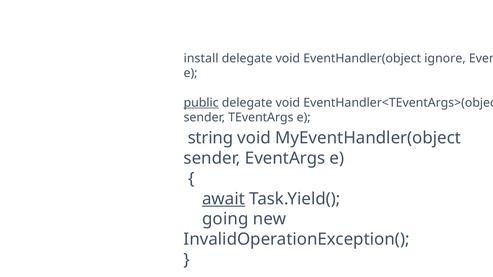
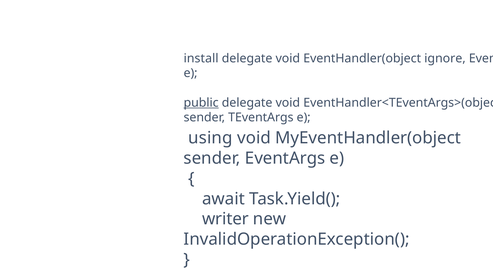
string: string -> using
await underline: present -> none
going: going -> writer
